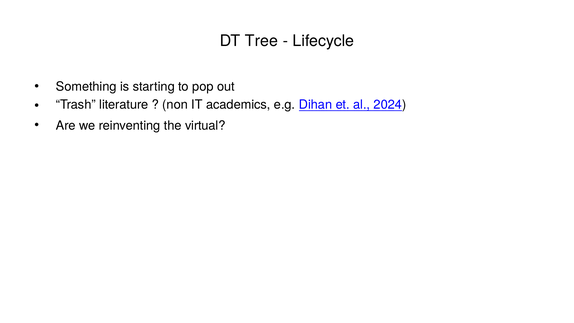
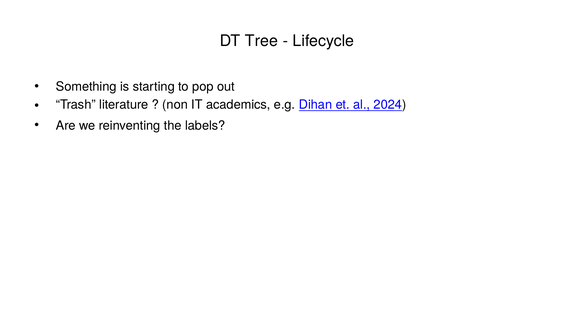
virtual: virtual -> labels
